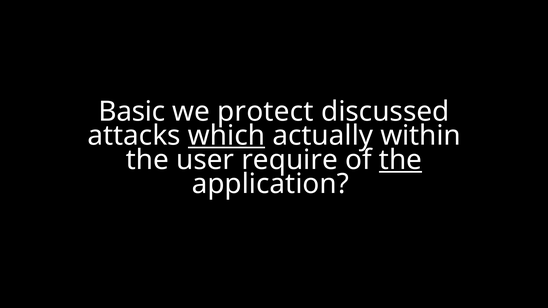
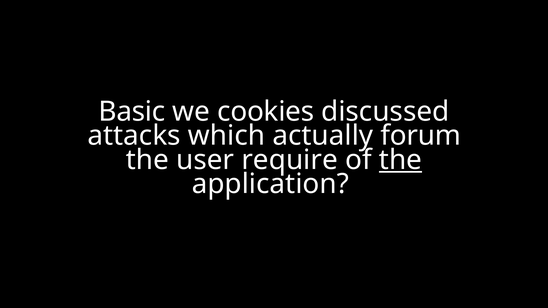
protect: protect -> cookies
which underline: present -> none
within: within -> forum
